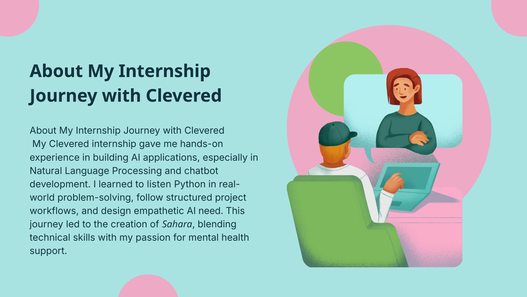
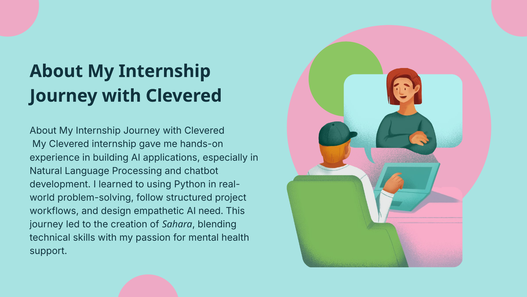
listen: listen -> using
